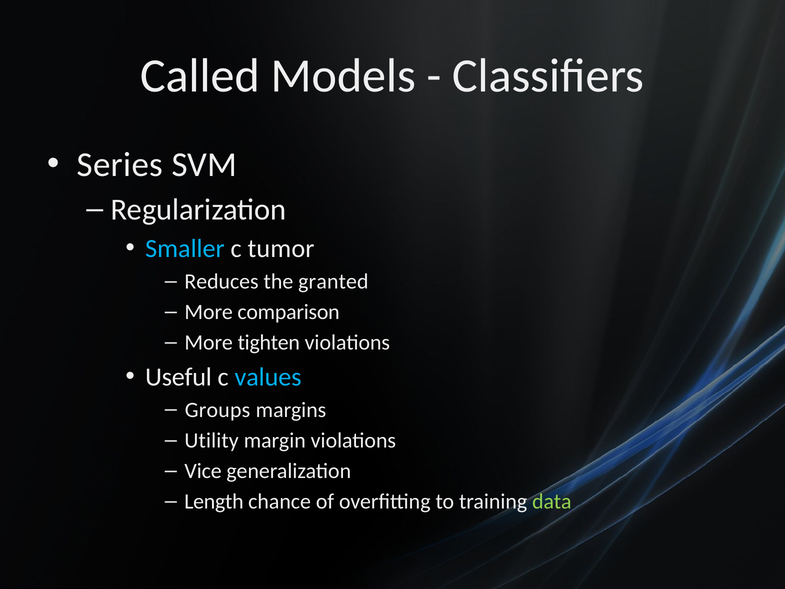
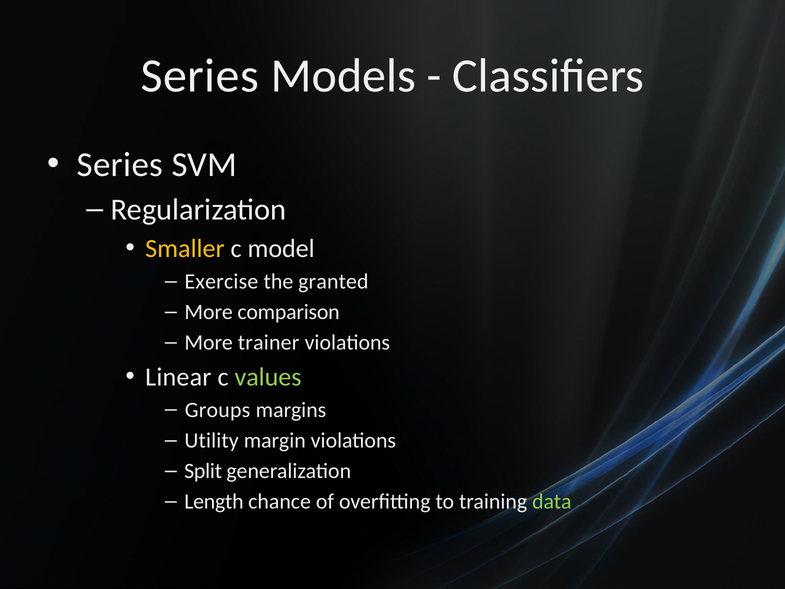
Called at (200, 76): Called -> Series
Smaller colour: light blue -> yellow
tumor: tumor -> model
Reduces: Reduces -> Exercise
tighten: tighten -> trainer
Useful: Useful -> Linear
values colour: light blue -> light green
Vice: Vice -> Split
